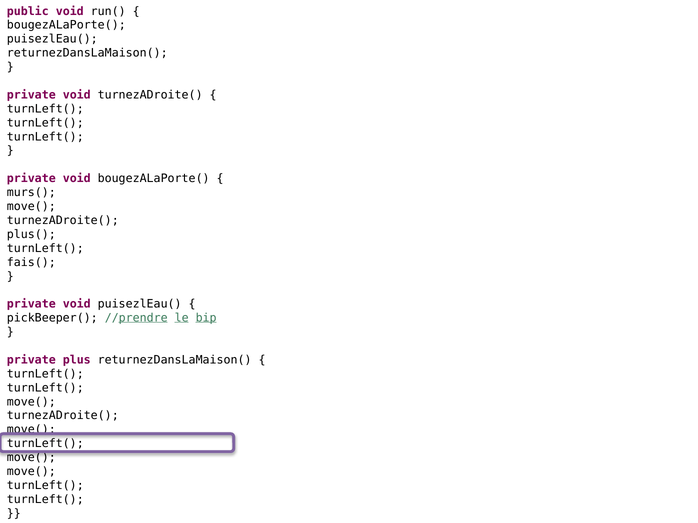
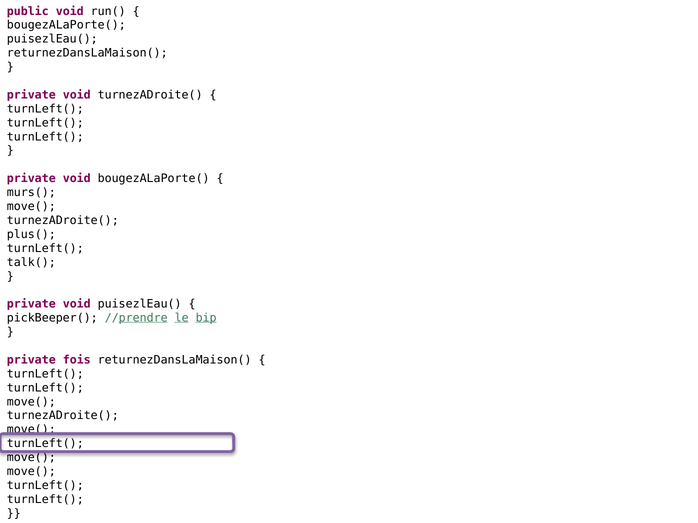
fais(: fais( -> talk(
plus: plus -> fois
